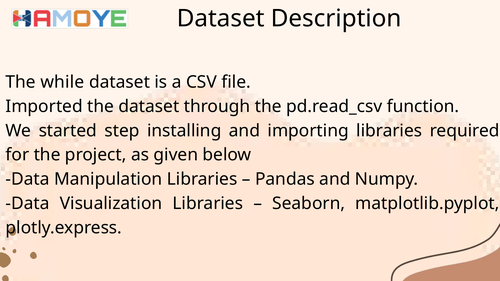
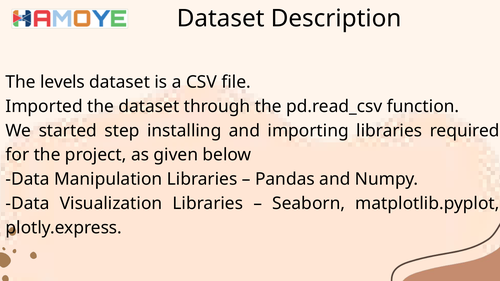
while: while -> levels
